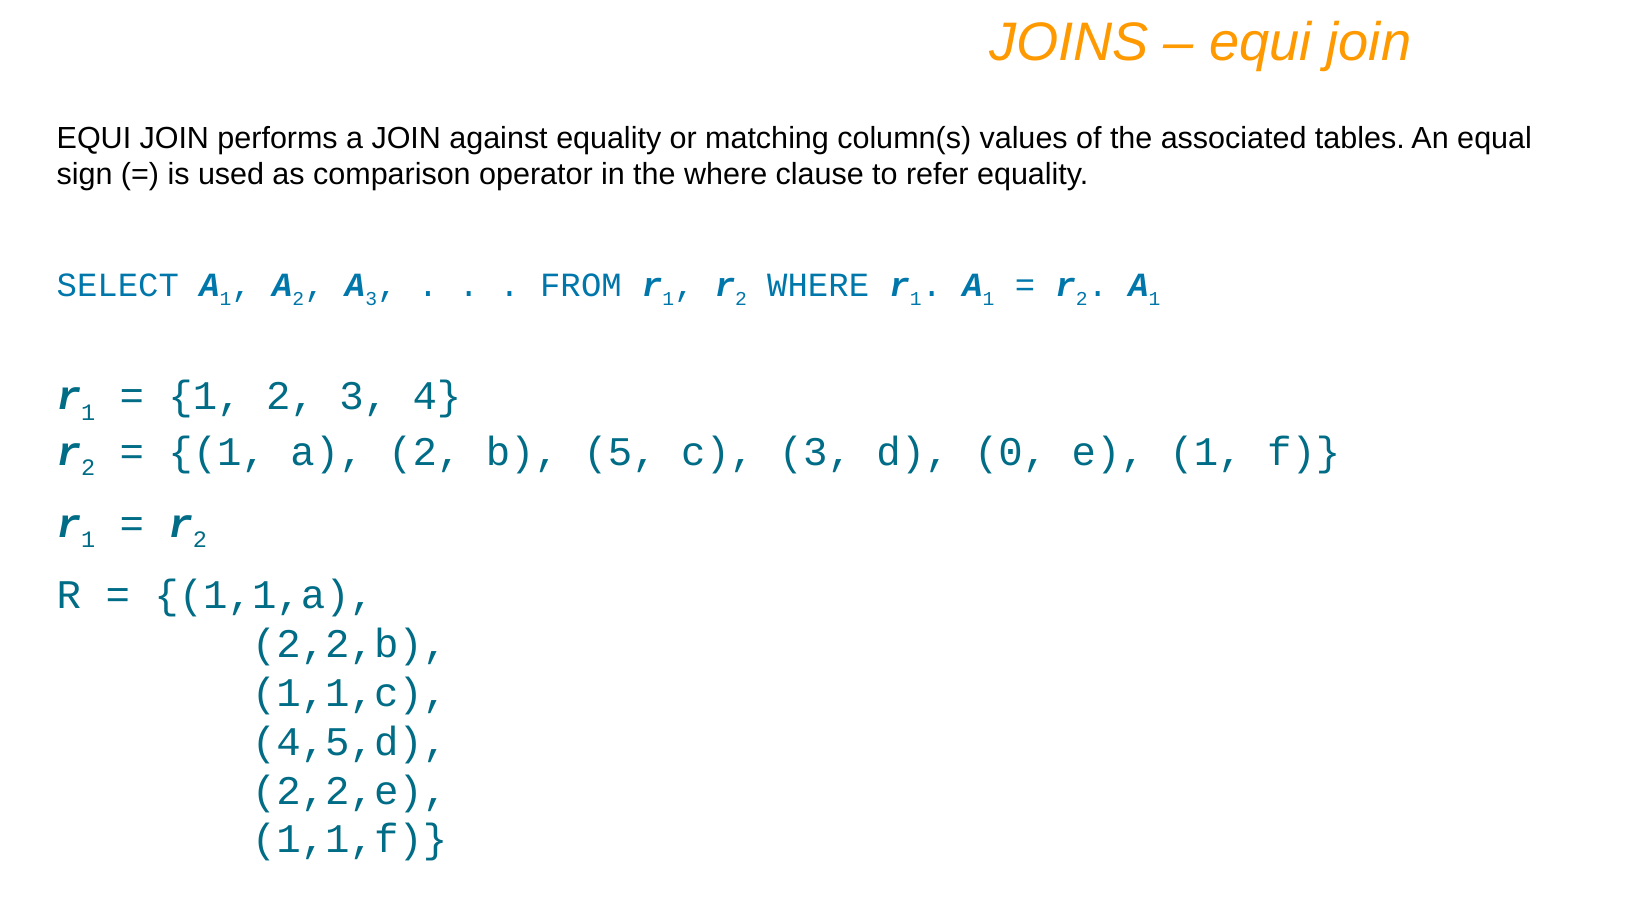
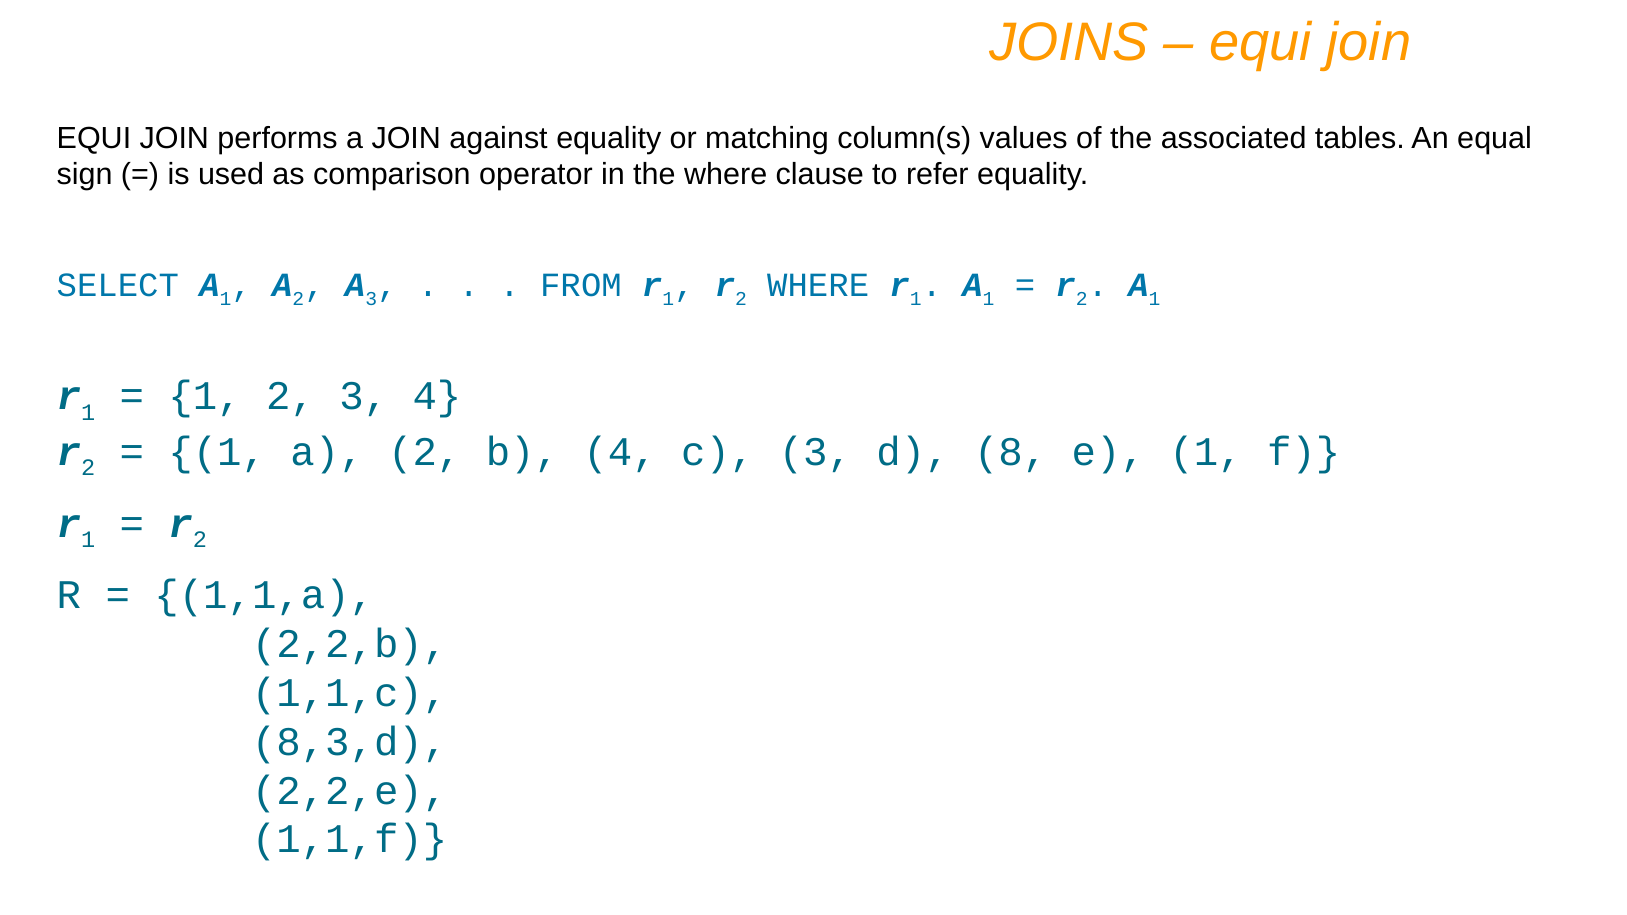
b 5: 5 -> 4
0: 0 -> 8
4,5,d: 4,5,d -> 8,3,d
